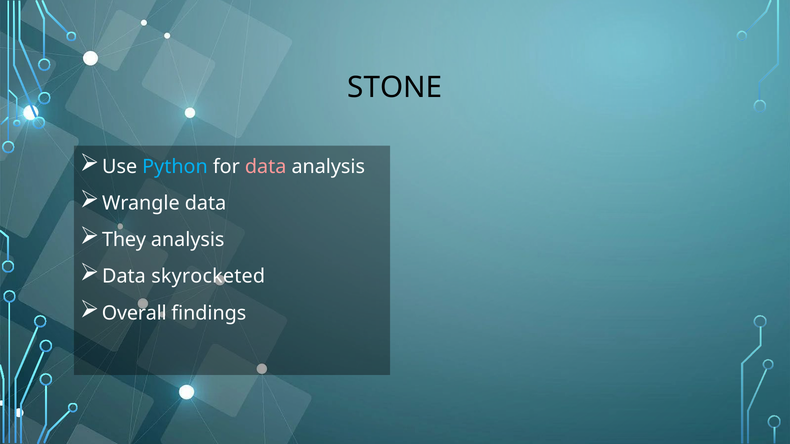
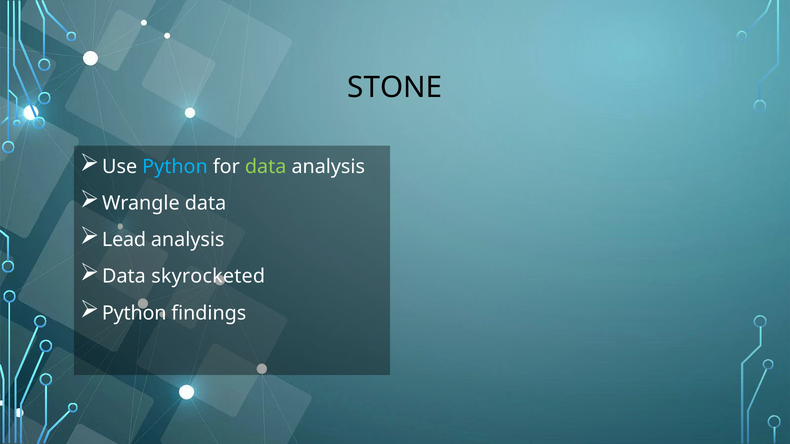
data at (266, 167) colour: pink -> light green
They: They -> Lead
Overall at (134, 313): Overall -> Python
